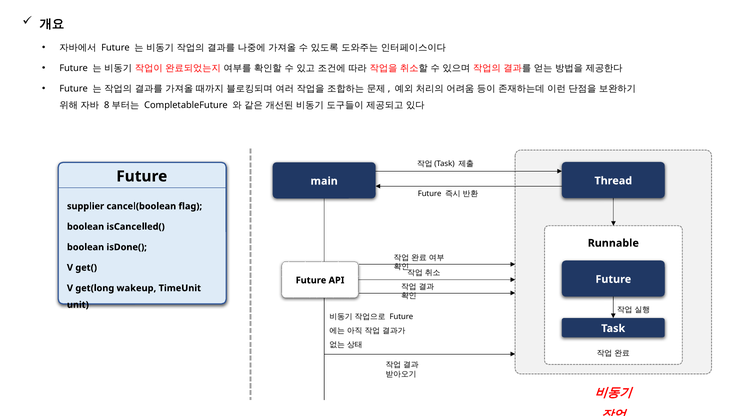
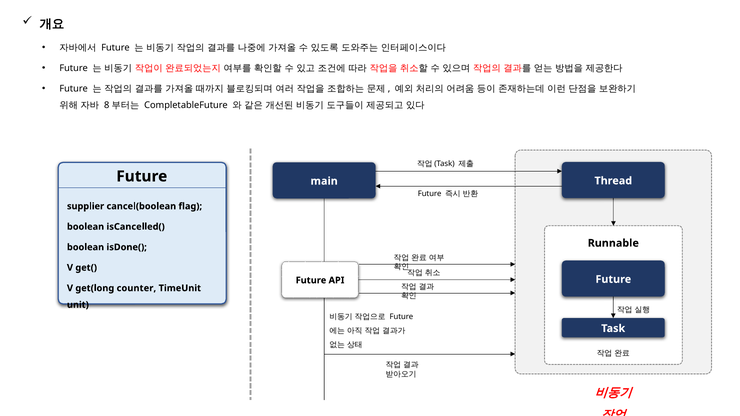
wakeup: wakeup -> counter
